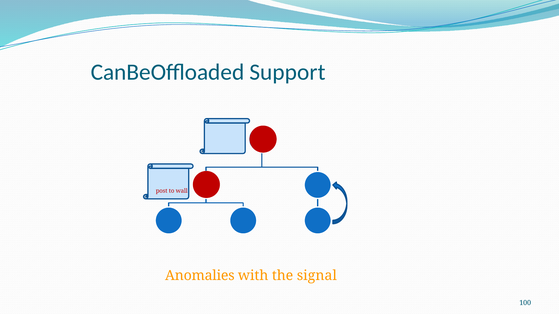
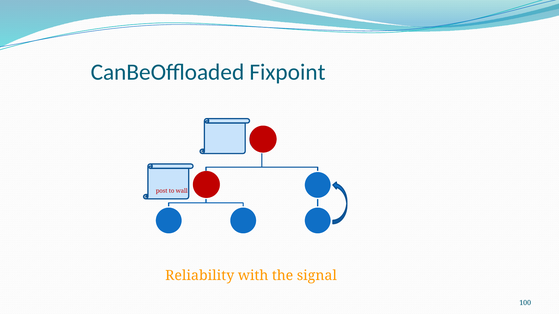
Support: Support -> Fixpoint
Anomalies: Anomalies -> Reliability
